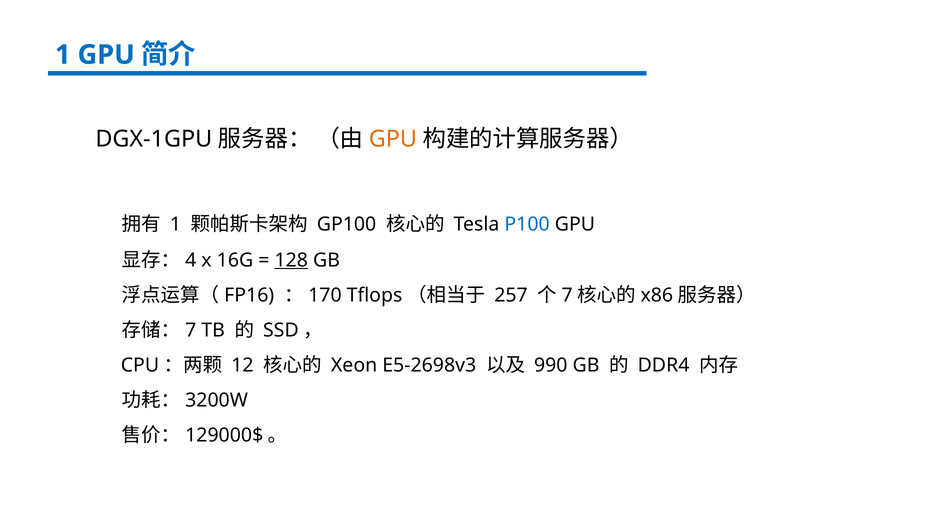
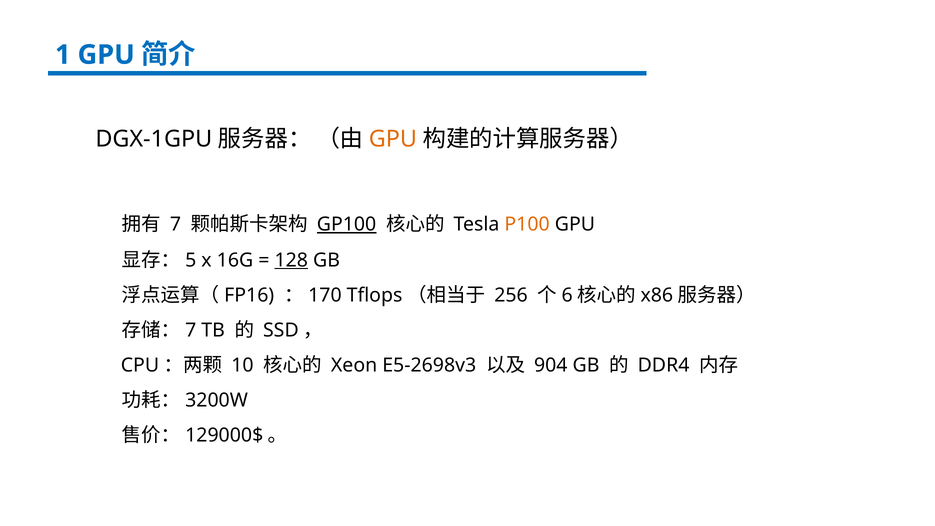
1 at (176, 224): 1 -> 7
GP100 underline: none -> present
P100 colour: blue -> orange
4: 4 -> 5
257: 257 -> 256
7 at (567, 295): 7 -> 6
12: 12 -> 10
990: 990 -> 904
